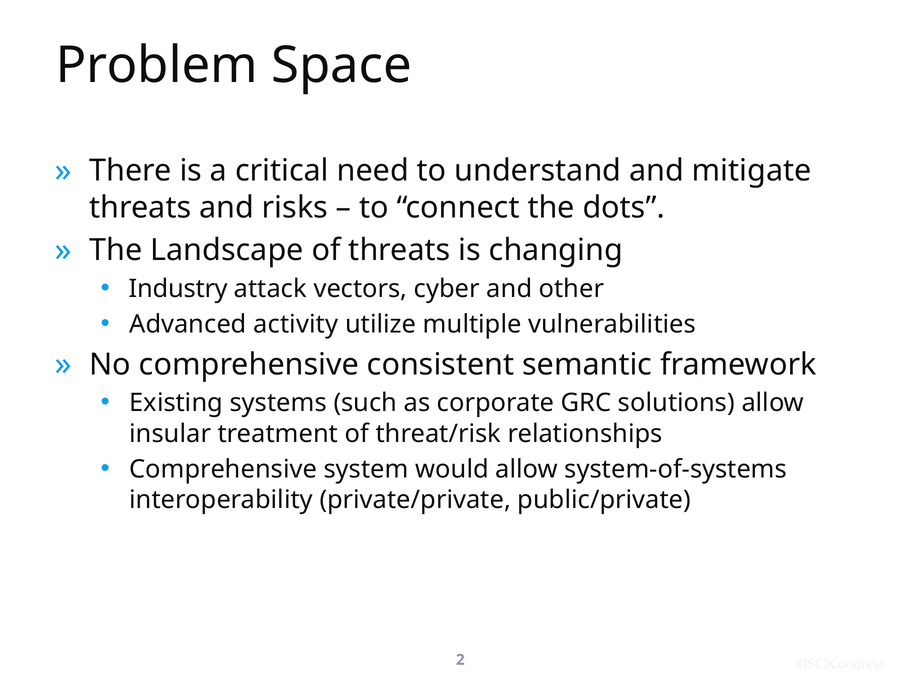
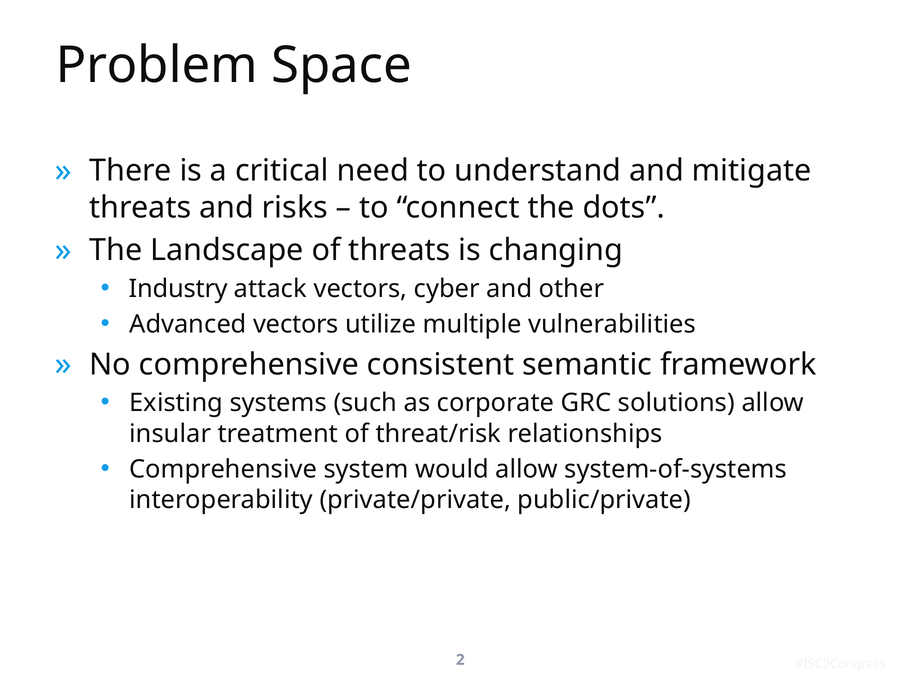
Advanced activity: activity -> vectors
